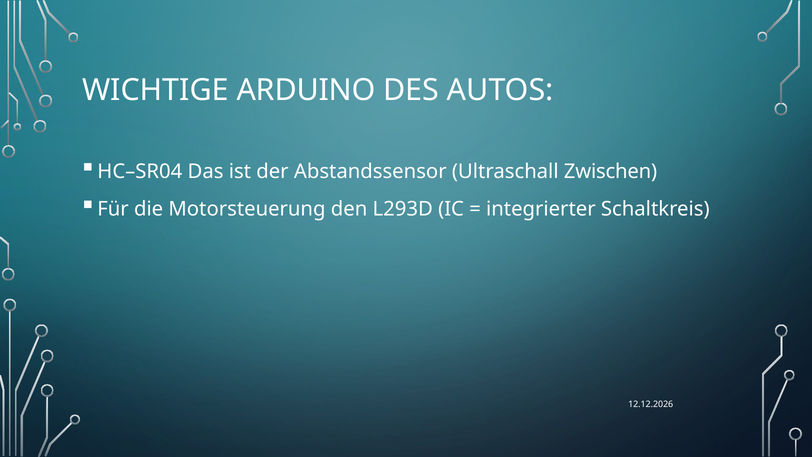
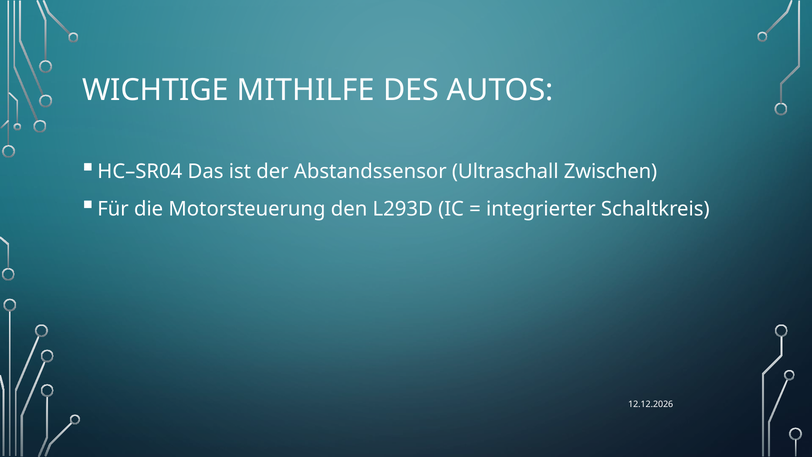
ARDUINO: ARDUINO -> MITHILFE
